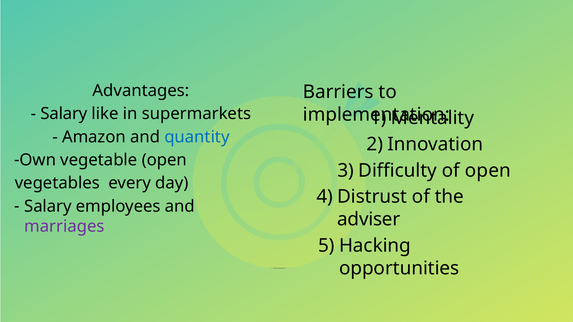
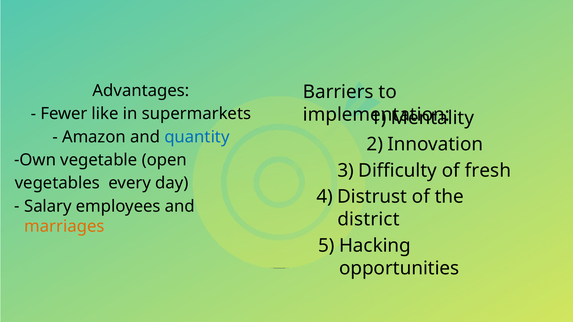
Salary at (64, 114): Salary -> Fewer
of open: open -> fresh
adviser: adviser -> district
marriages colour: purple -> orange
